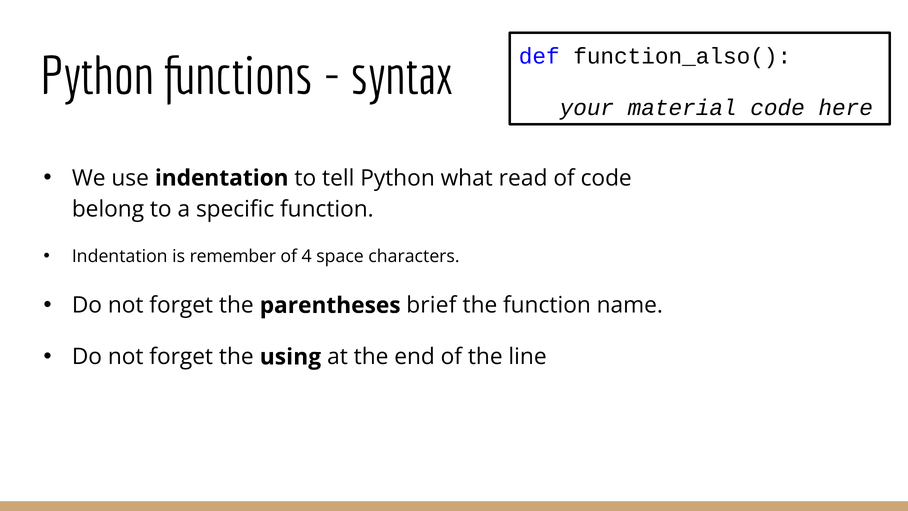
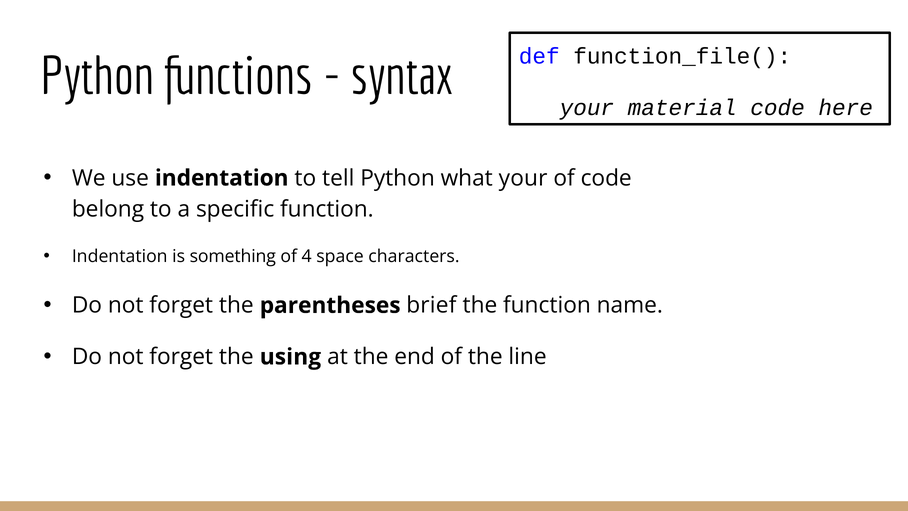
function_also(: function_also( -> function_file(
what read: read -> your
remember: remember -> something
